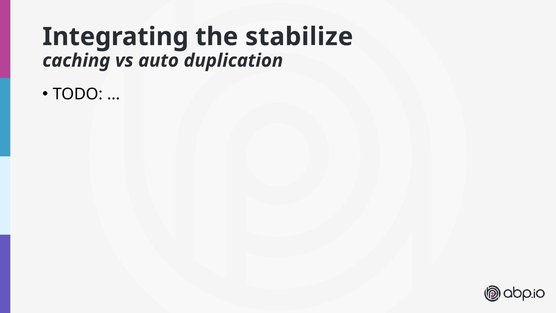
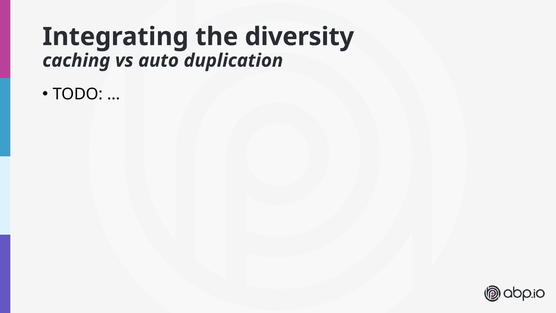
stabilize: stabilize -> diversity
